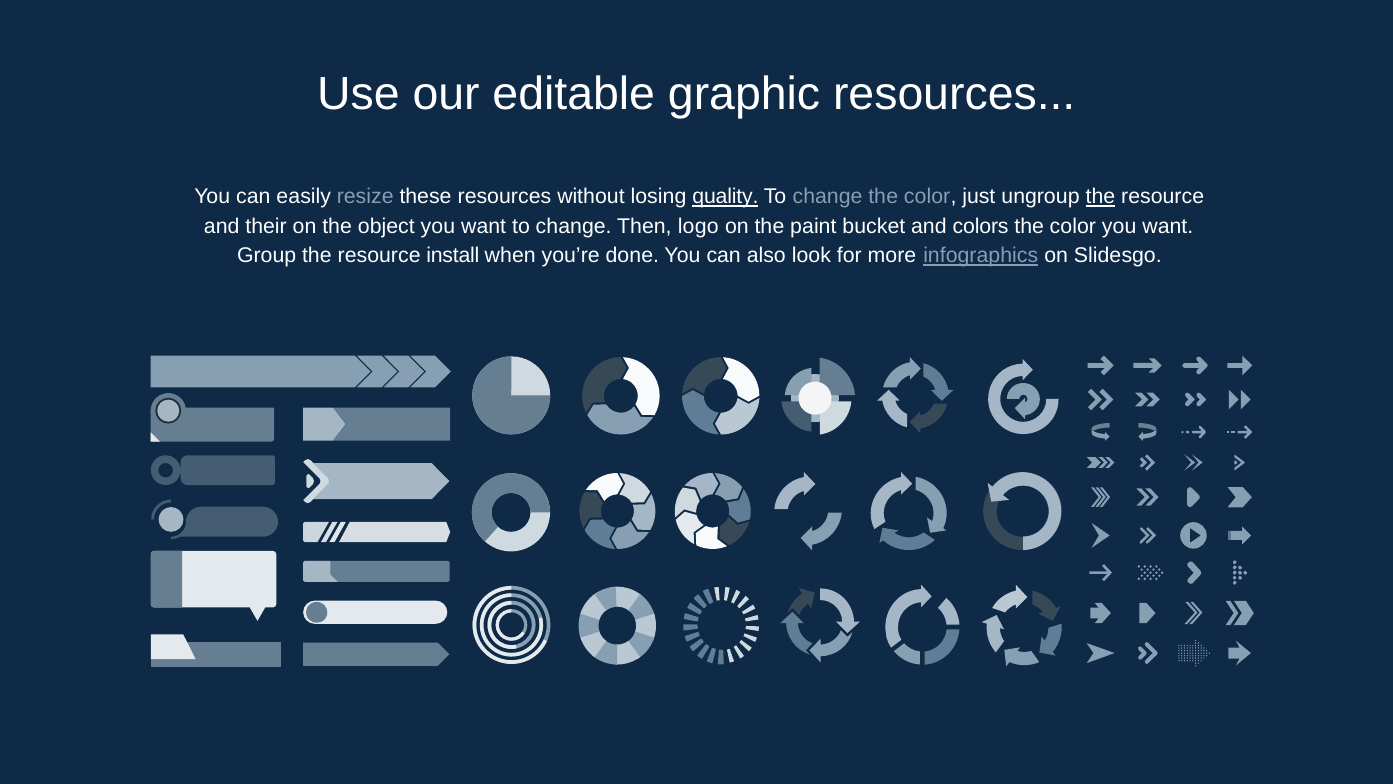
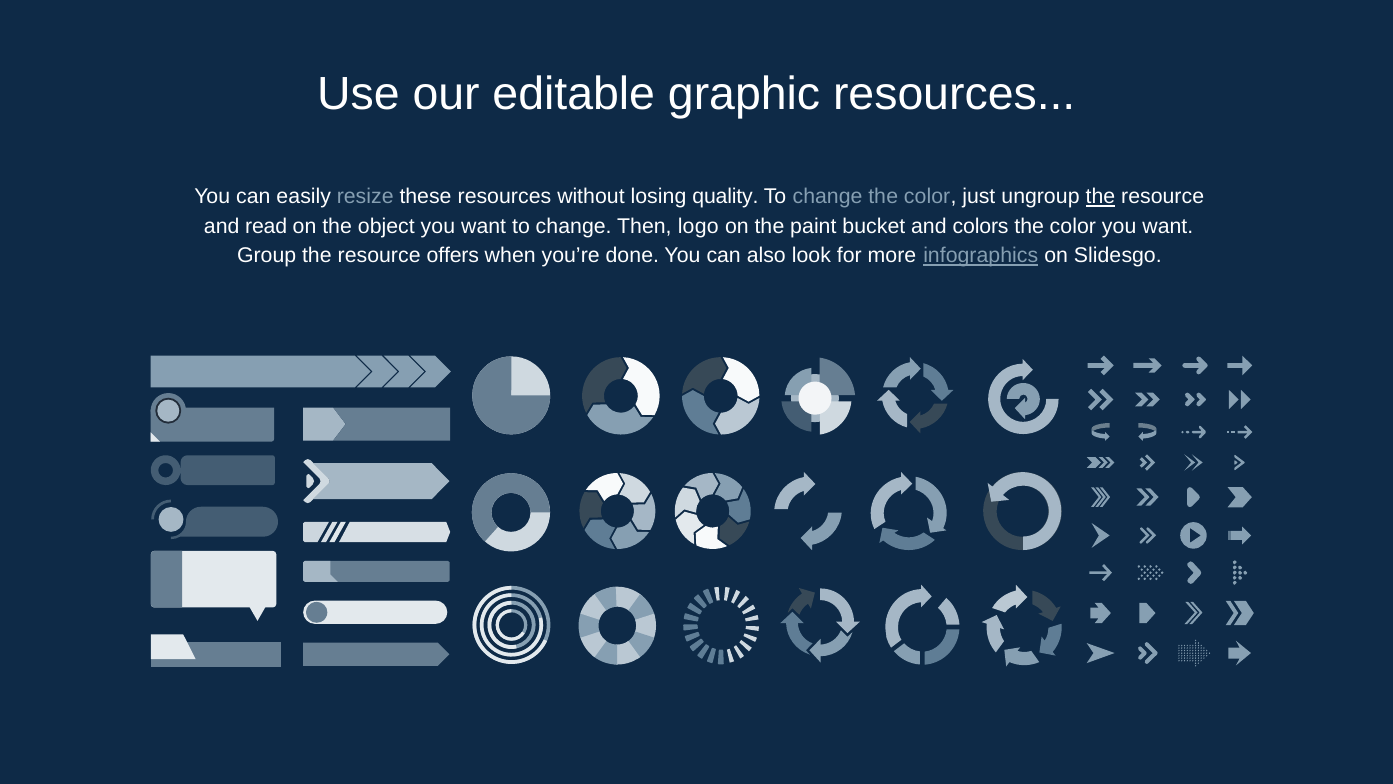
quality underline: present -> none
their: their -> read
install: install -> offers
